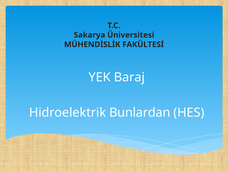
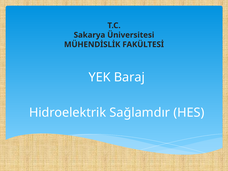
Bunlardan: Bunlardan -> Sağlamdır
